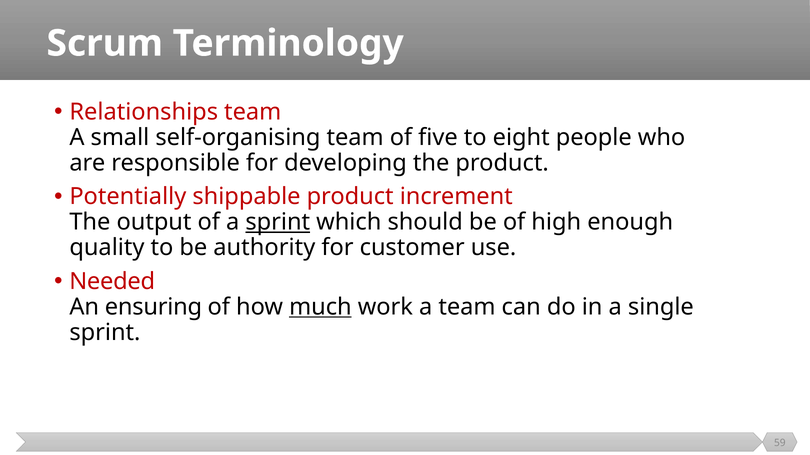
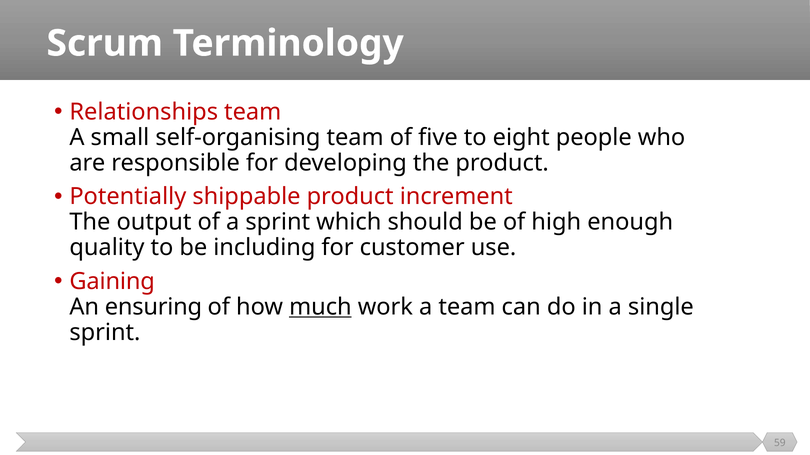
sprint at (278, 222) underline: present -> none
authority: authority -> including
Needed: Needed -> Gaining
